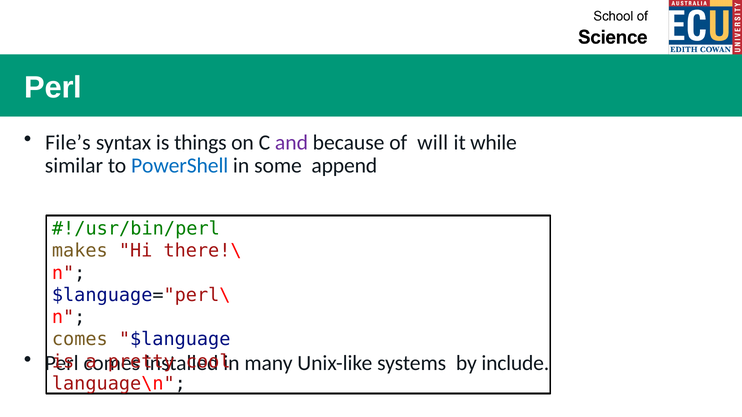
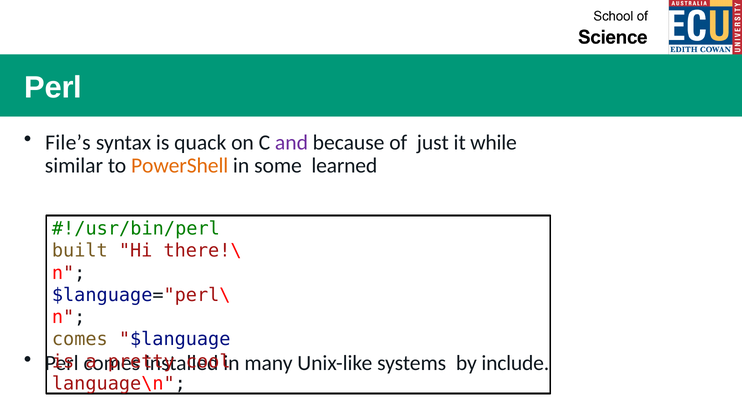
things: things -> quack
will: will -> just
PowerShell colour: blue -> orange
append: append -> learned
makes: makes -> built
